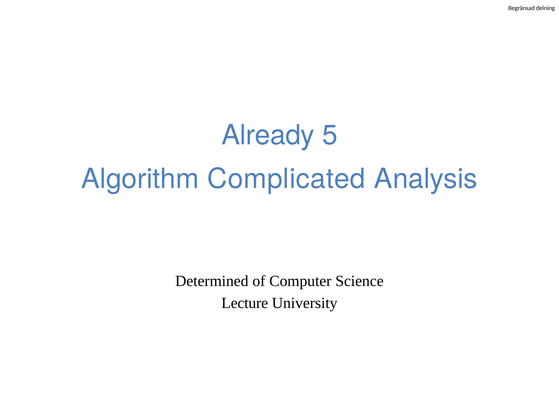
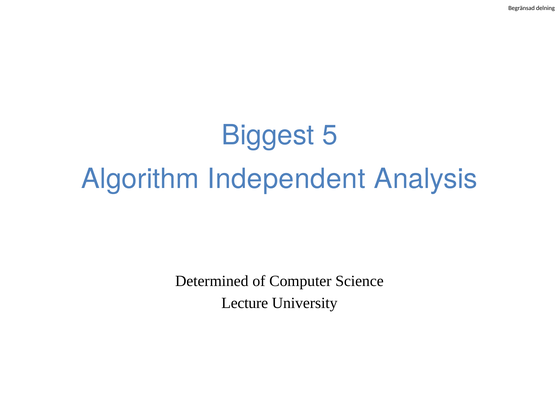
Already: Already -> Biggest
Complicated: Complicated -> Independent
